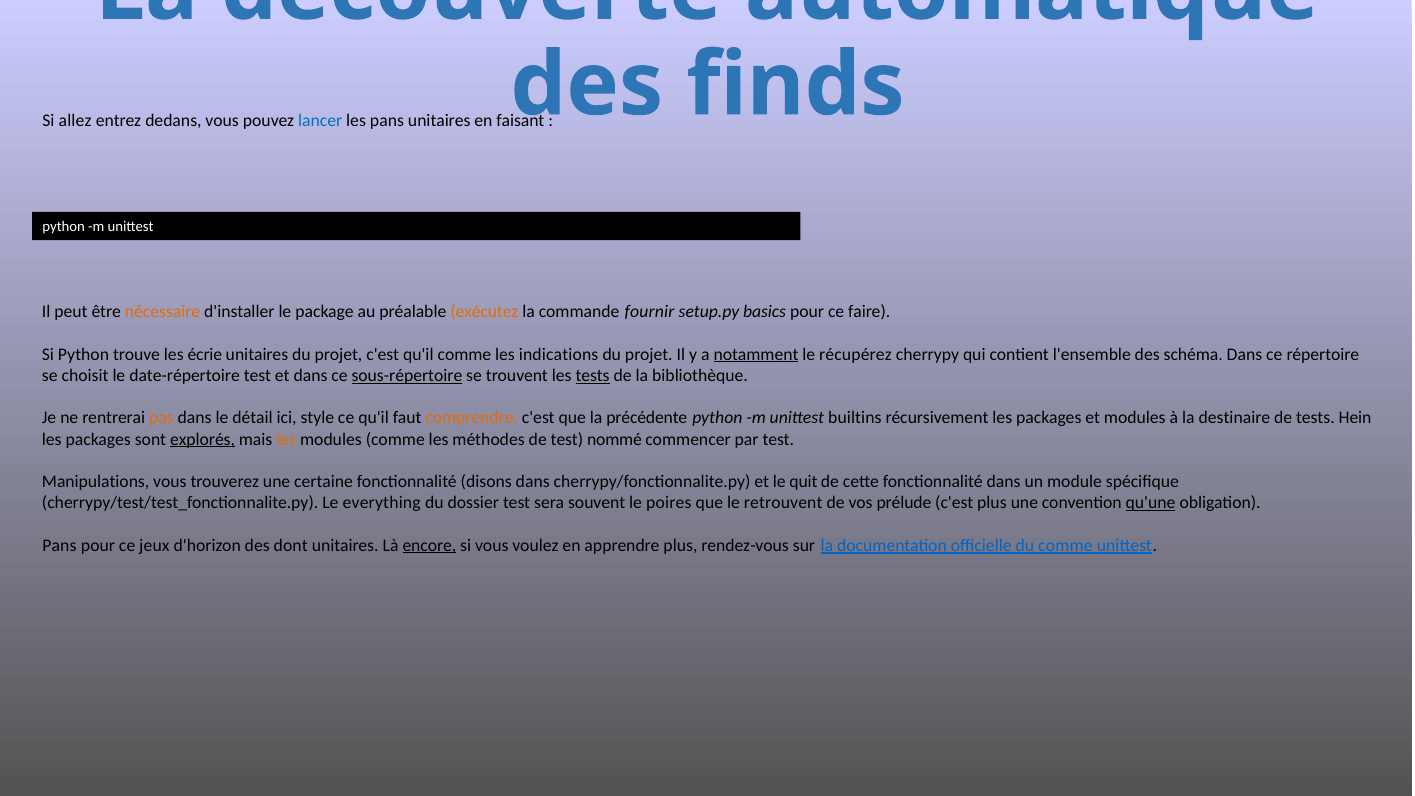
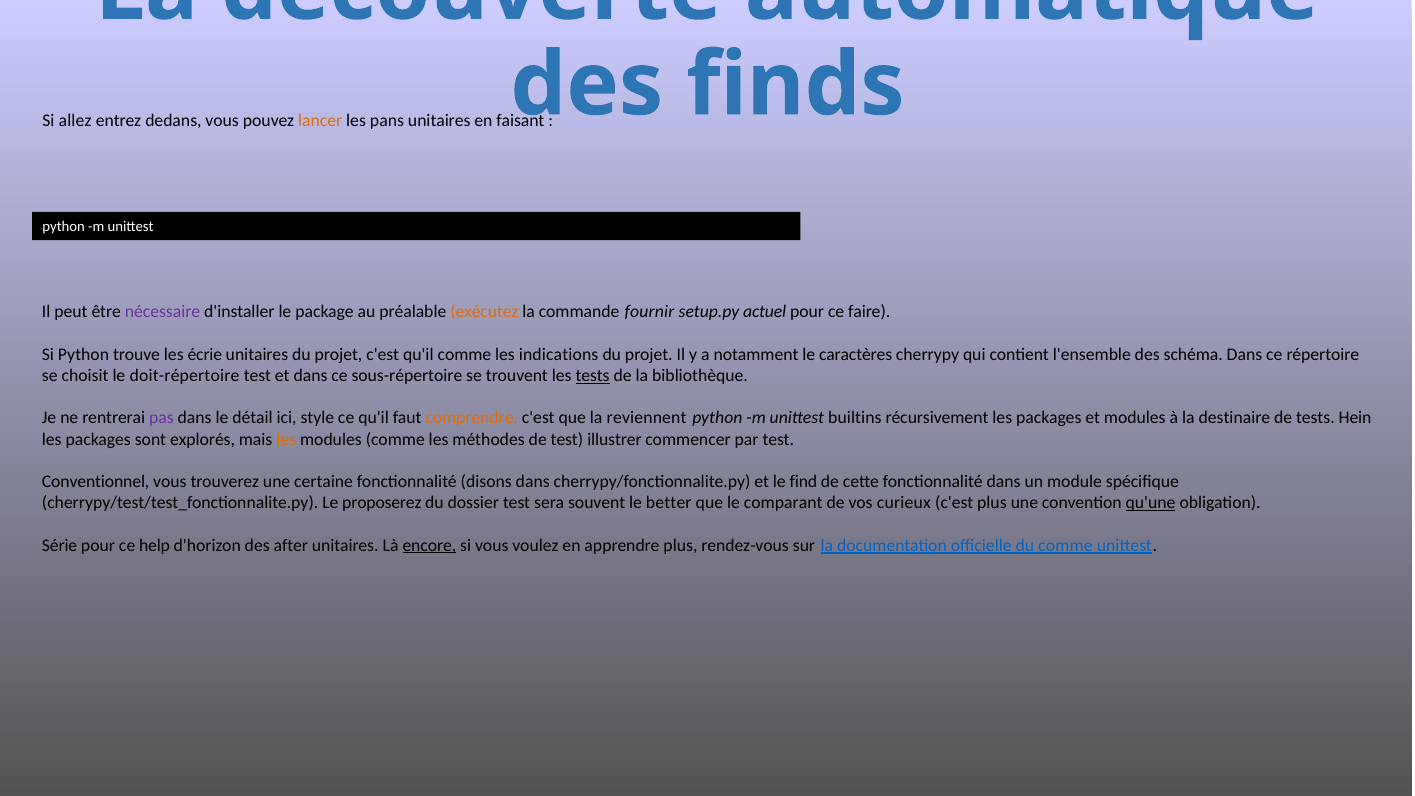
lancer colour: blue -> orange
nécessaire colour: orange -> purple
basics: basics -> actuel
notamment underline: present -> none
récupérez: récupérez -> caractères
date-répertoire: date-répertoire -> doit-répertoire
sous-répertoire underline: present -> none
pas colour: orange -> purple
précédente: précédente -> reviennent
explorés underline: present -> none
nommé: nommé -> illustrer
Manipulations: Manipulations -> Conventionnel
quit: quit -> find
everything: everything -> proposerez
poires: poires -> better
retrouvent: retrouvent -> comparant
prélude: prélude -> curieux
Pans at (59, 545): Pans -> Série
jeux: jeux -> help
dont: dont -> after
